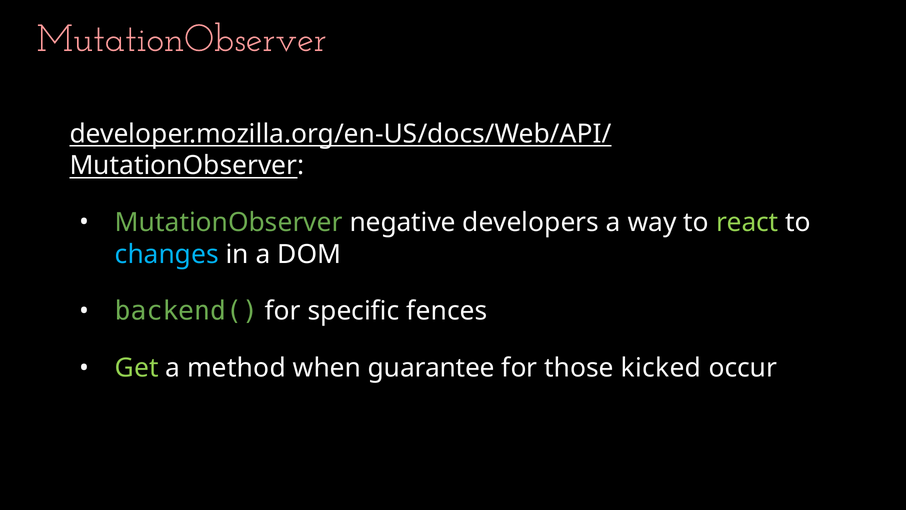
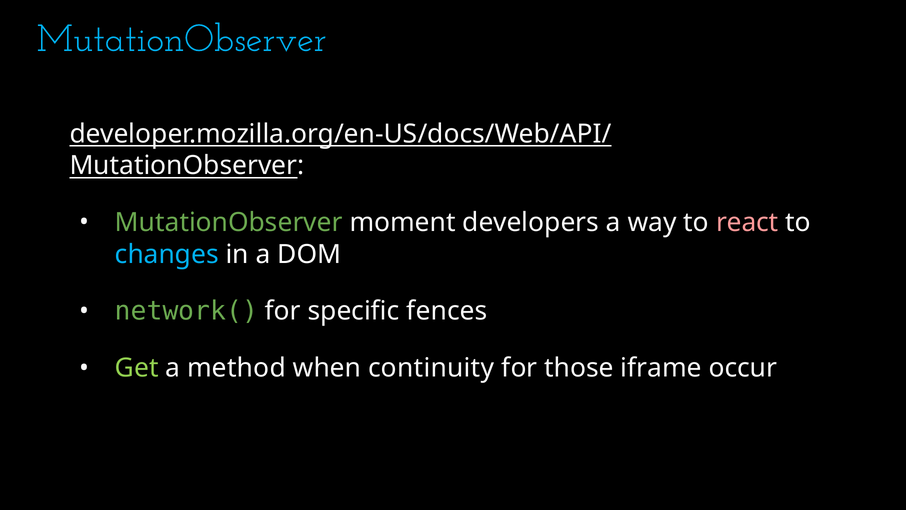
MutationObserver at (182, 38) colour: pink -> light blue
negative: negative -> moment
react colour: light green -> pink
backend(: backend( -> network(
guarantee: guarantee -> continuity
kicked: kicked -> iframe
